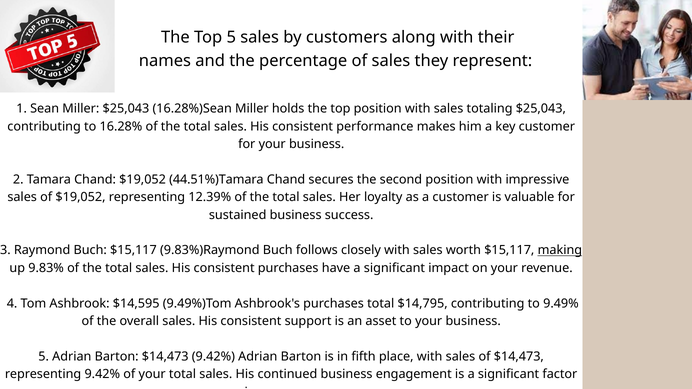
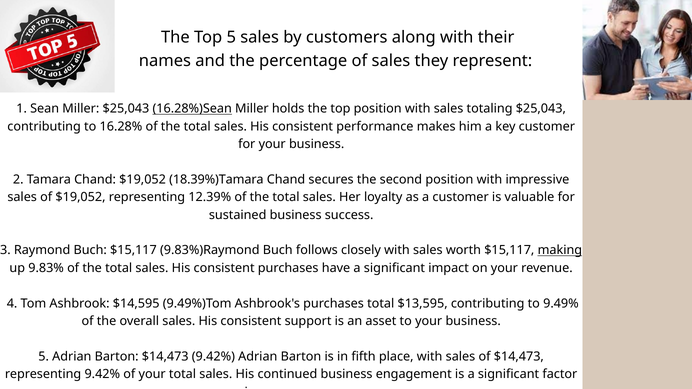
16.28%)Sean underline: none -> present
44.51%)Tamara: 44.51%)Tamara -> 18.39%)Tamara
$14,795: $14,795 -> $13,595
